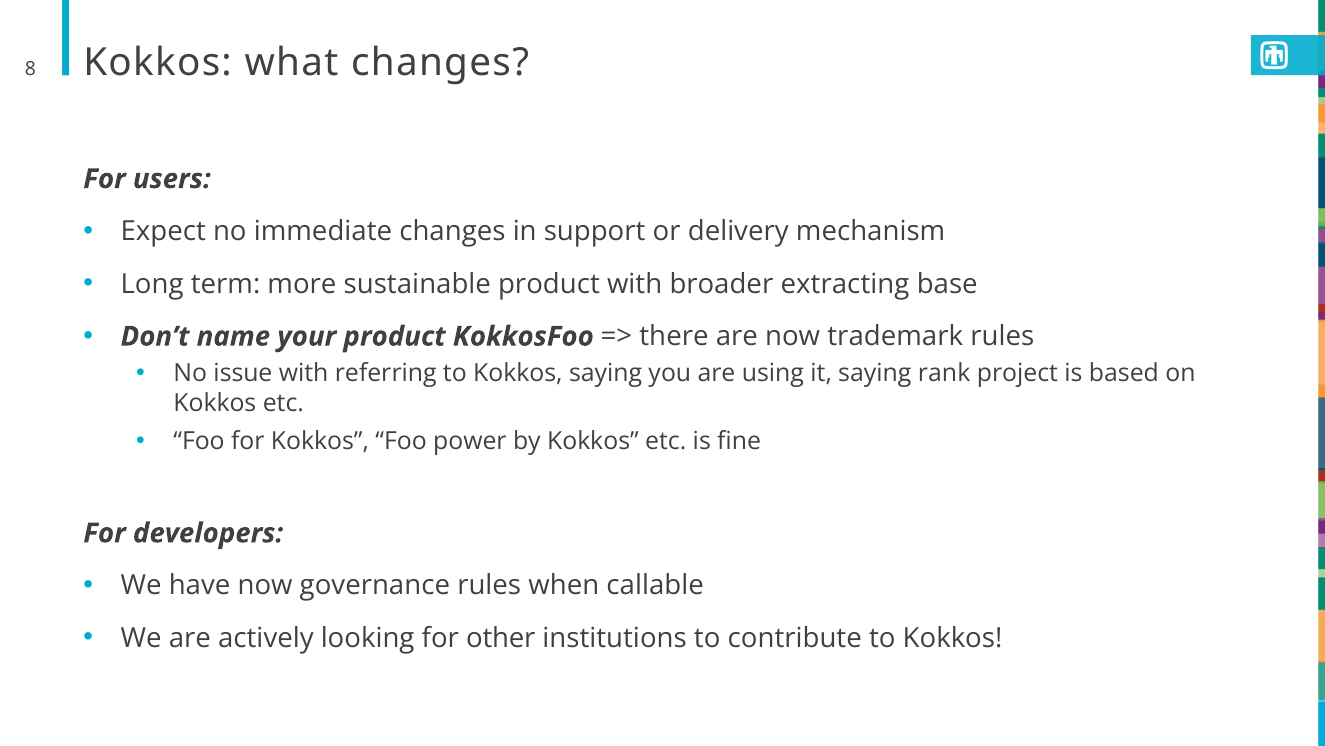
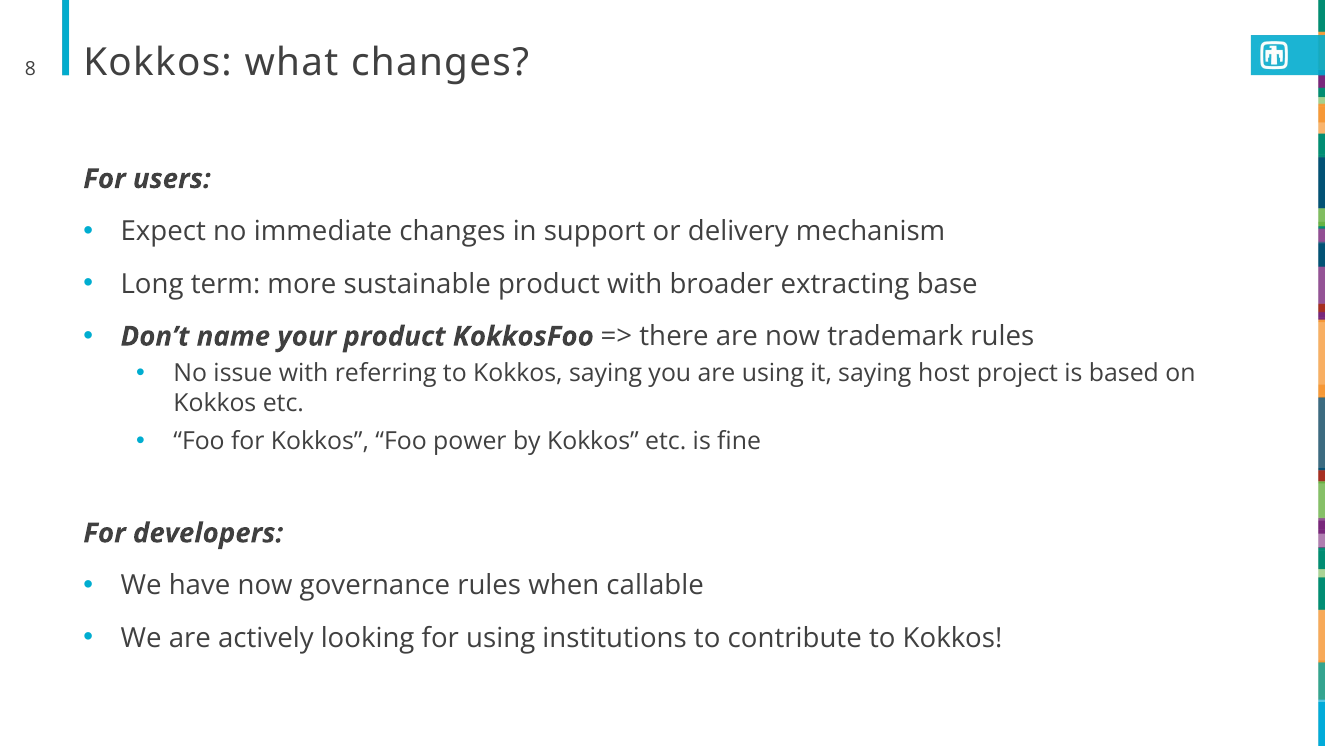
rank: rank -> host
for other: other -> using
